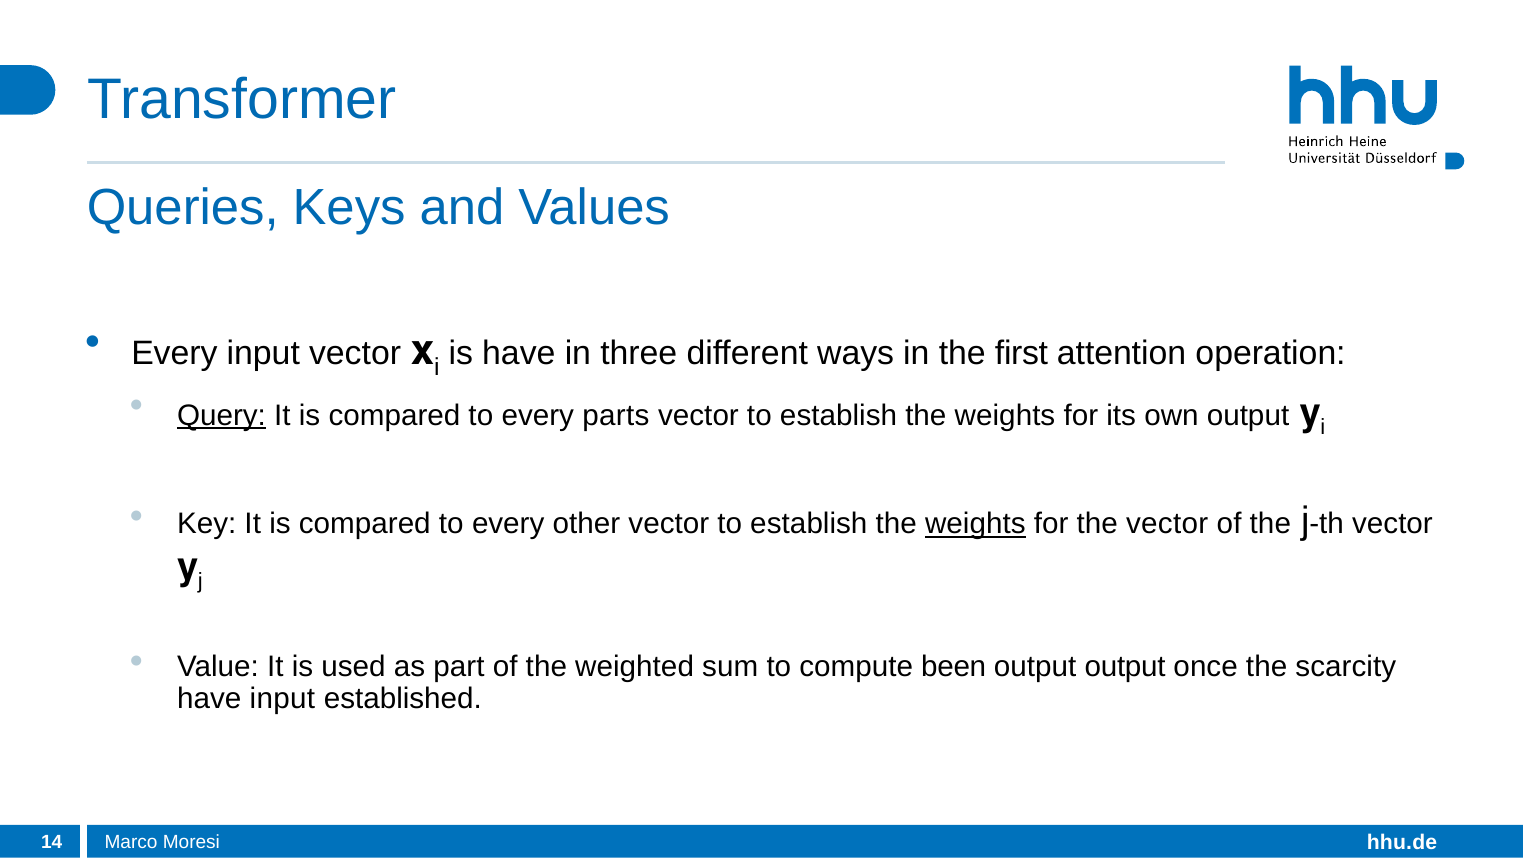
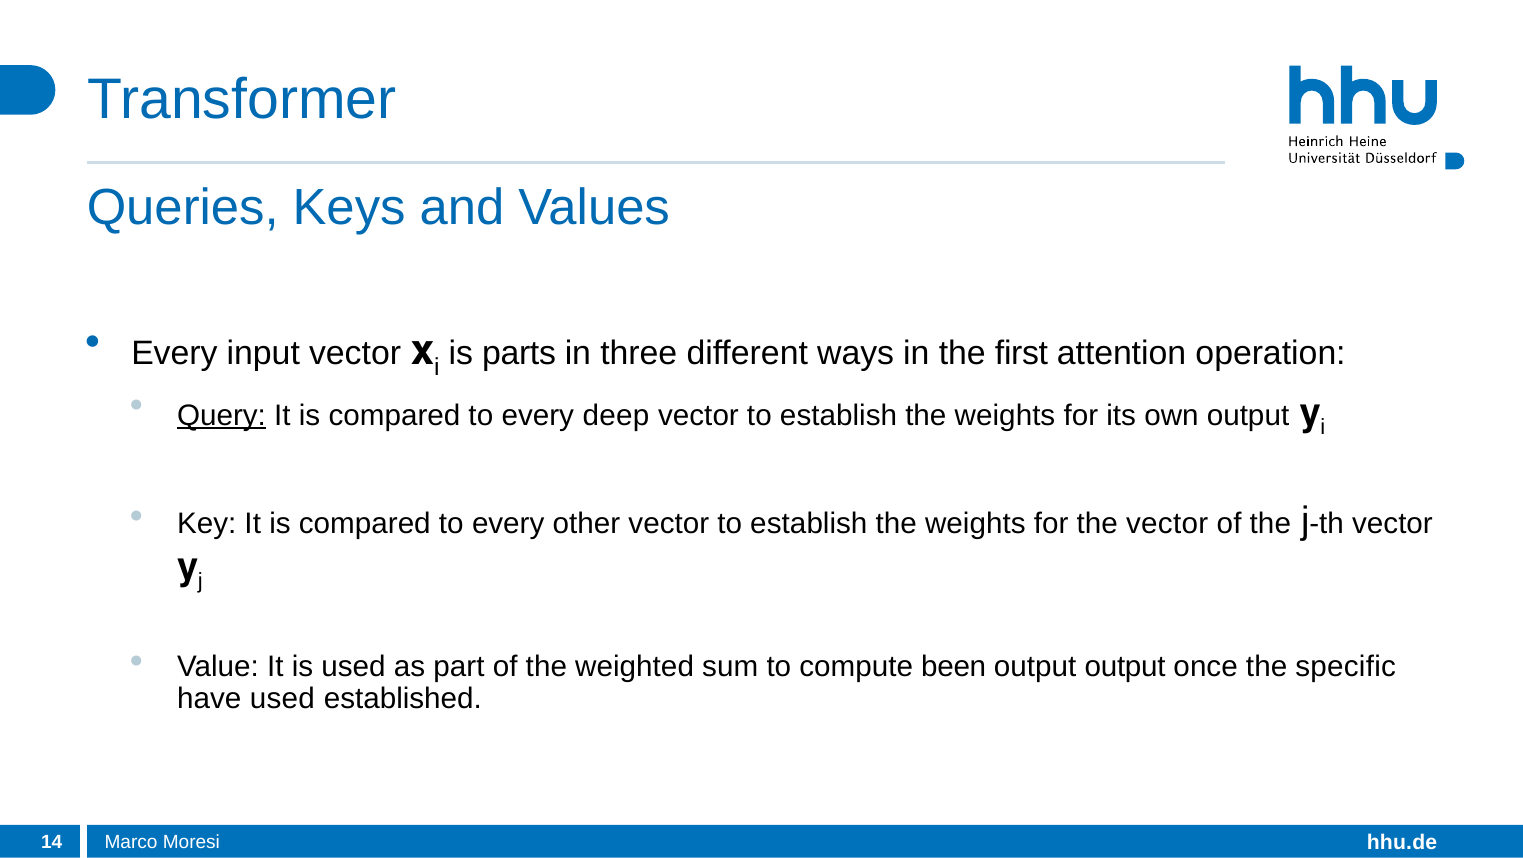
is have: have -> parts
parts: parts -> deep
weights at (975, 524) underline: present -> none
scarcity: scarcity -> specific
have input: input -> used
